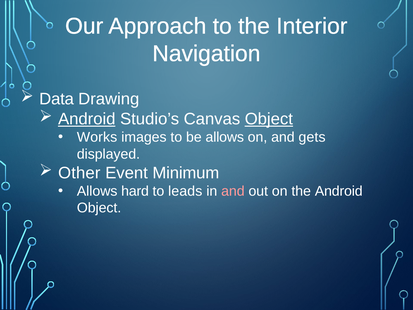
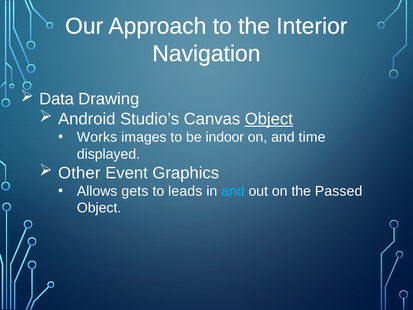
Android at (87, 119) underline: present -> none
be allows: allows -> indoor
gets: gets -> time
Minimum: Minimum -> Graphics
hard: hard -> gets
and at (233, 191) colour: pink -> light blue
the Android: Android -> Passed
